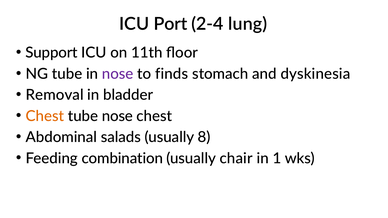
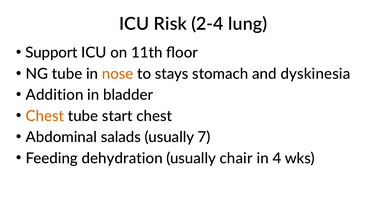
Port: Port -> Risk
nose at (118, 74) colour: purple -> orange
finds: finds -> stays
Removal: Removal -> Addition
tube nose: nose -> start
8: 8 -> 7
combination: combination -> dehydration
1: 1 -> 4
